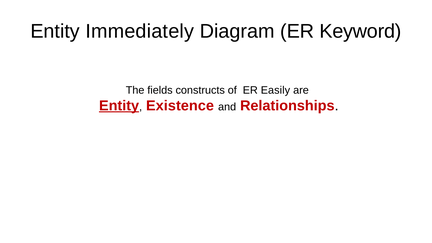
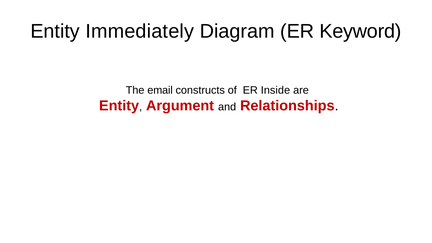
fields: fields -> email
Easily: Easily -> Inside
Entity at (119, 106) underline: present -> none
Existence: Existence -> Argument
